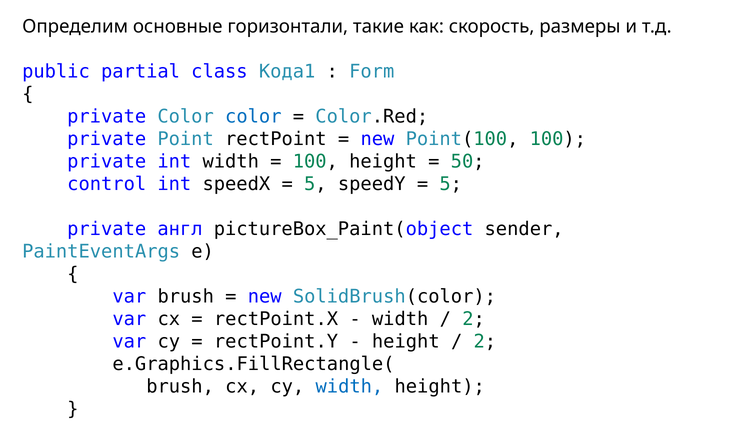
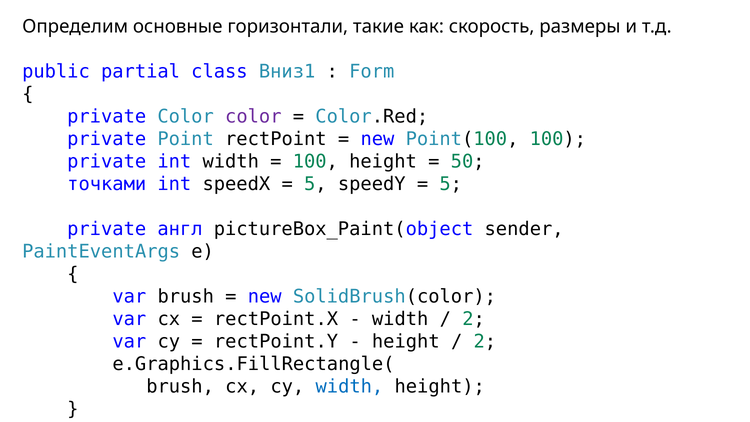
Кода1: Кода1 -> Вниз1
color at (253, 117) colour: blue -> purple
control: control -> точками
